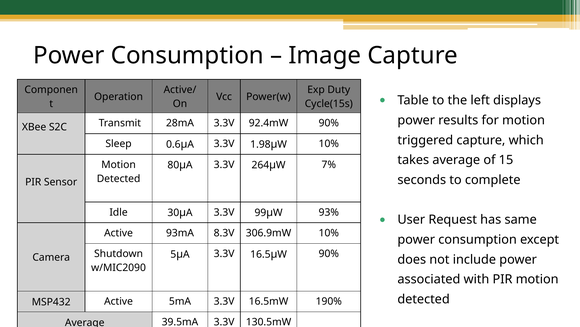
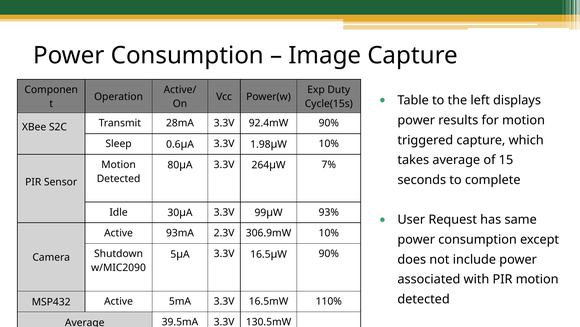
8.3V: 8.3V -> 2.3V
190%: 190% -> 110%
